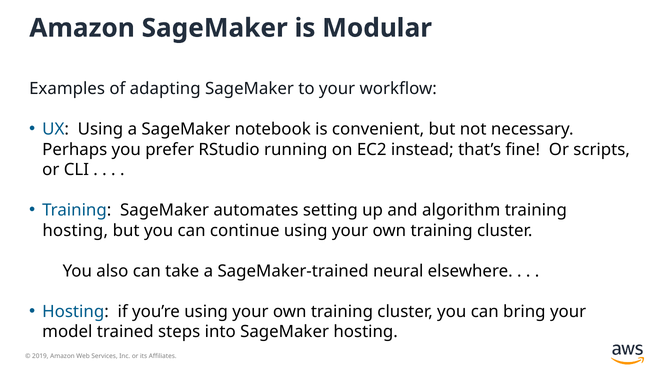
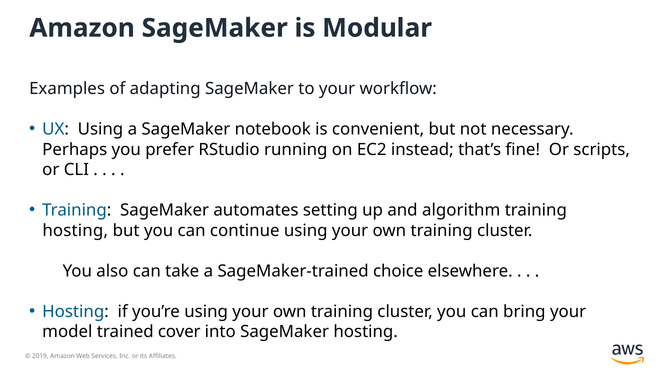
neural: neural -> choice
steps: steps -> cover
